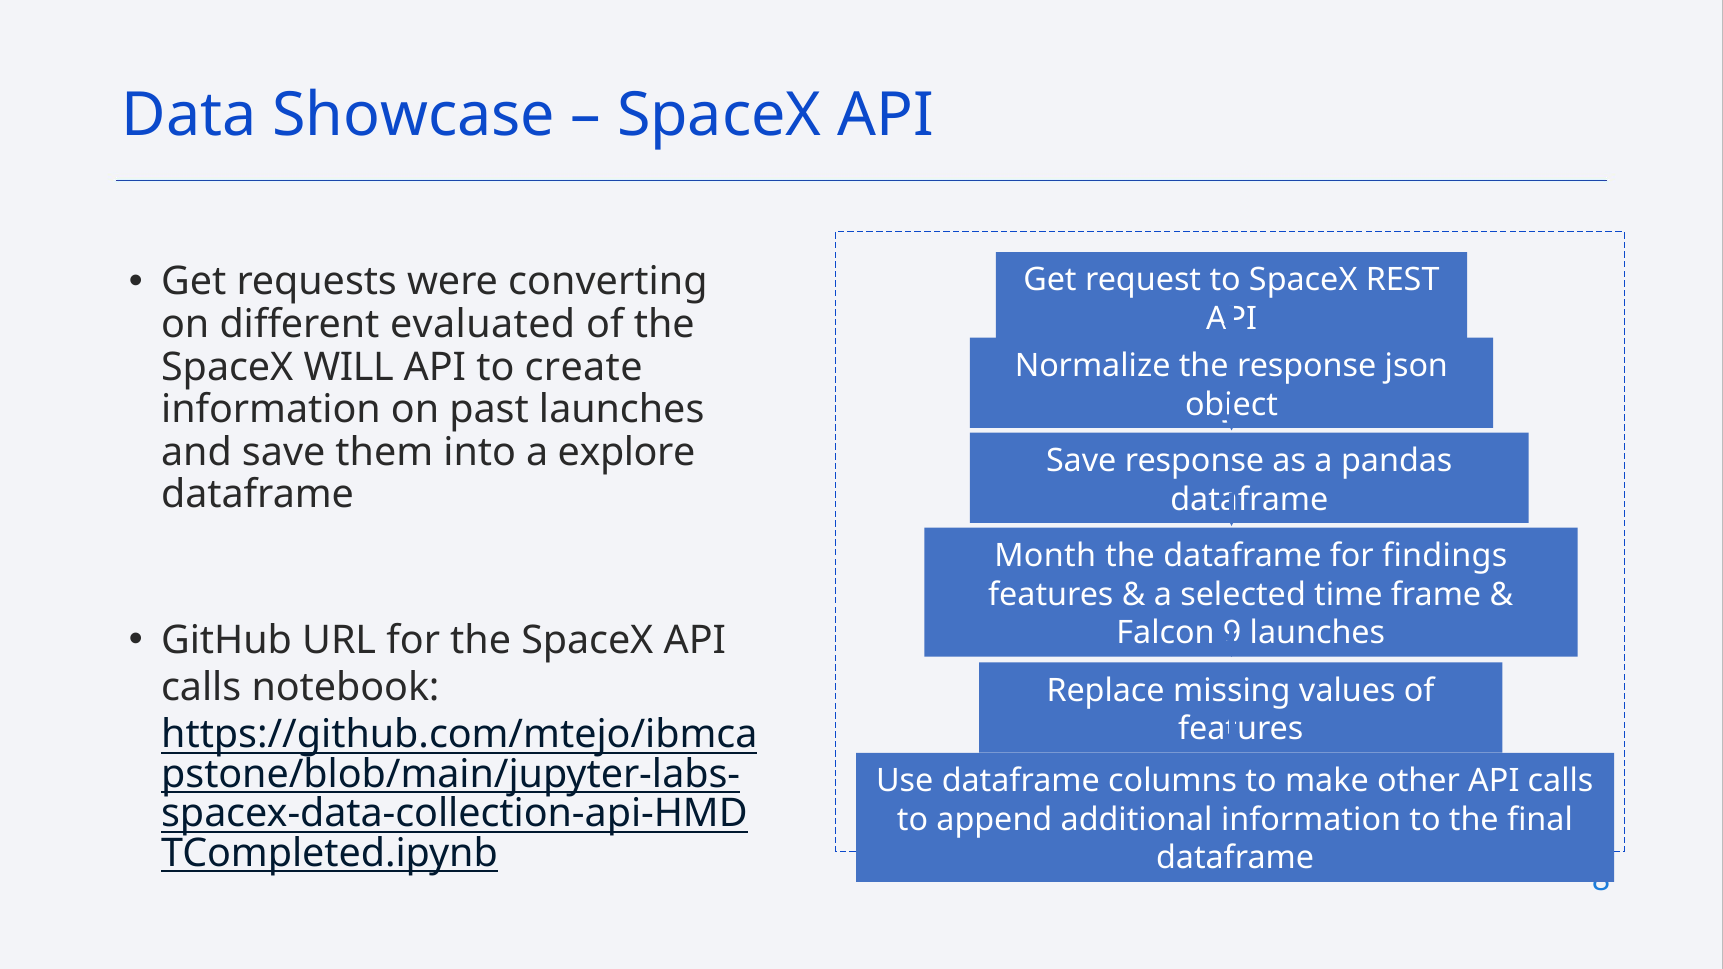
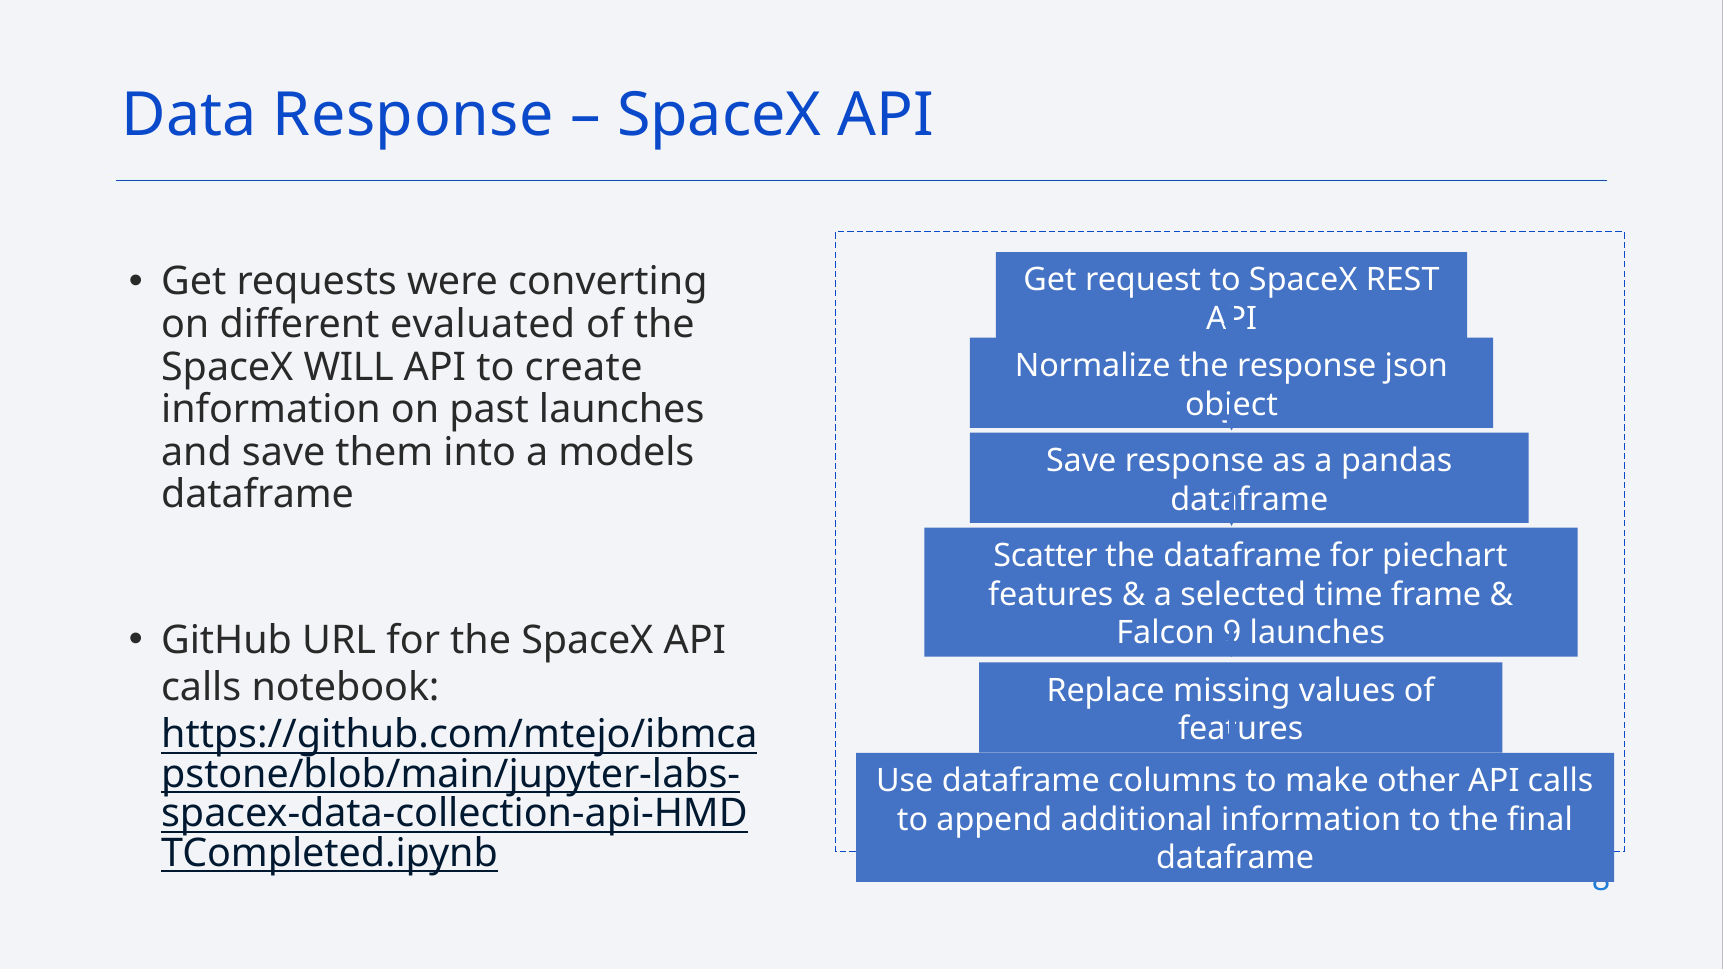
Data Showcase: Showcase -> Response
explore: explore -> models
Month: Month -> Scatter
findings: findings -> piechart
